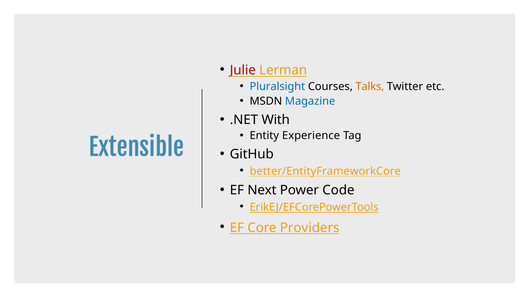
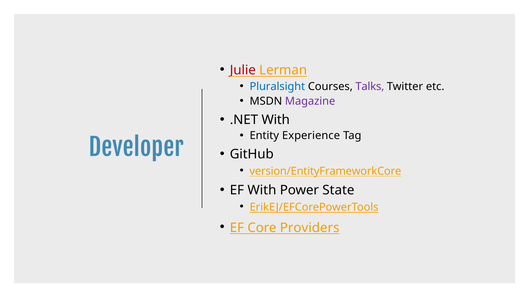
Talks colour: orange -> purple
Magazine colour: blue -> purple
Extensible: Extensible -> Developer
better/EntityFrameworkCore: better/EntityFrameworkCore -> version/EntityFrameworkCore
EF Next: Next -> With
Code: Code -> State
